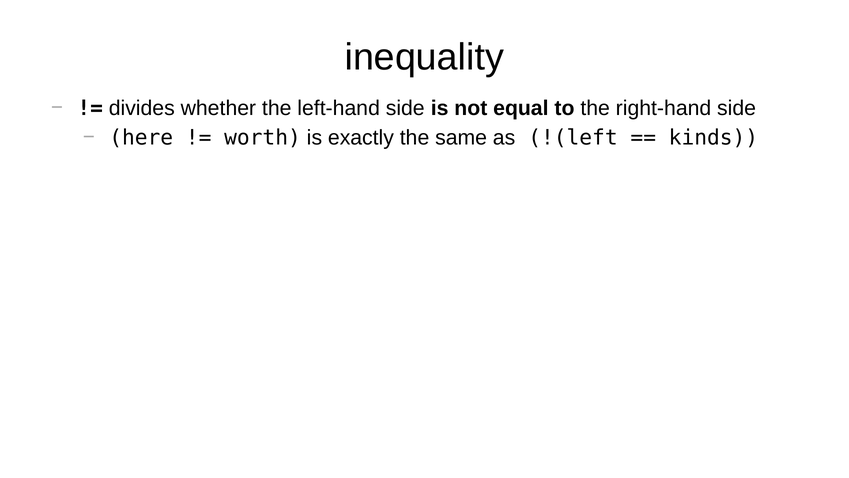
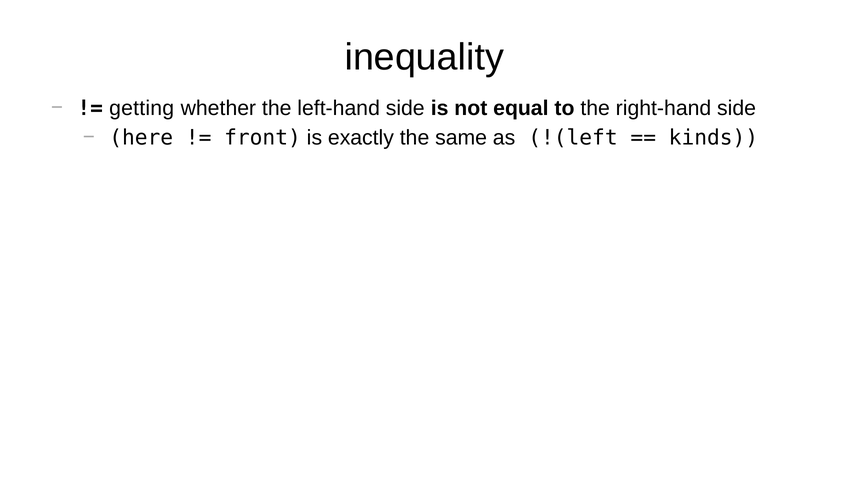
divides: divides -> getting
worth: worth -> front
